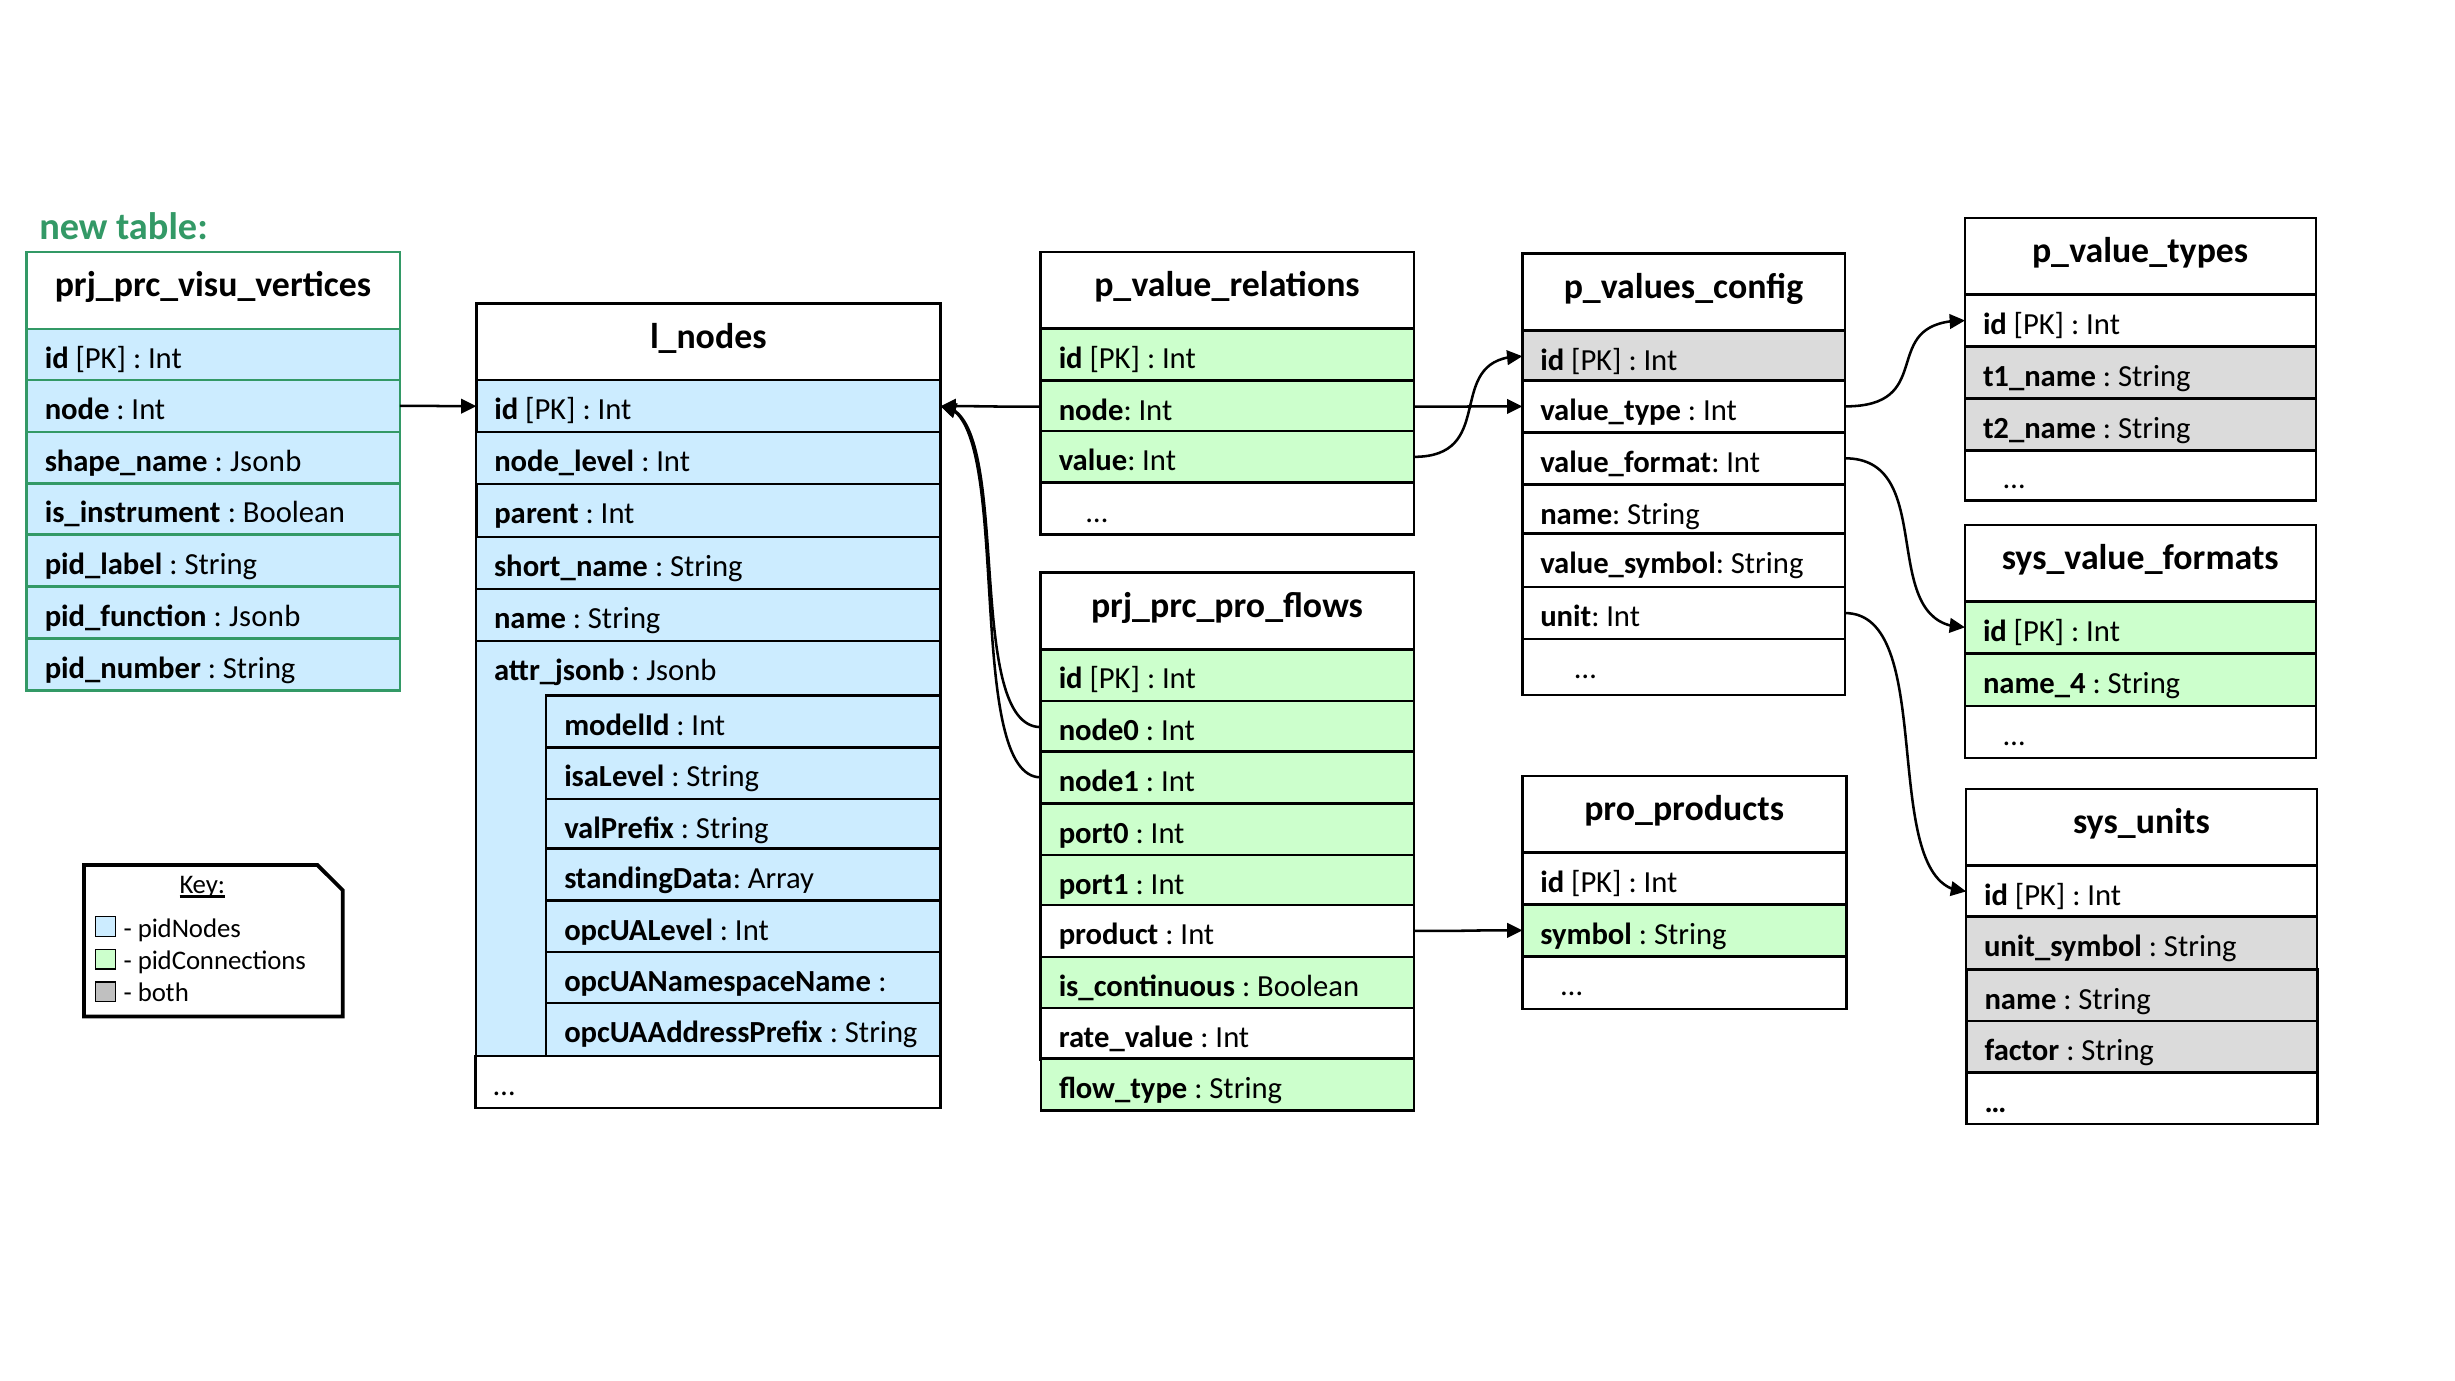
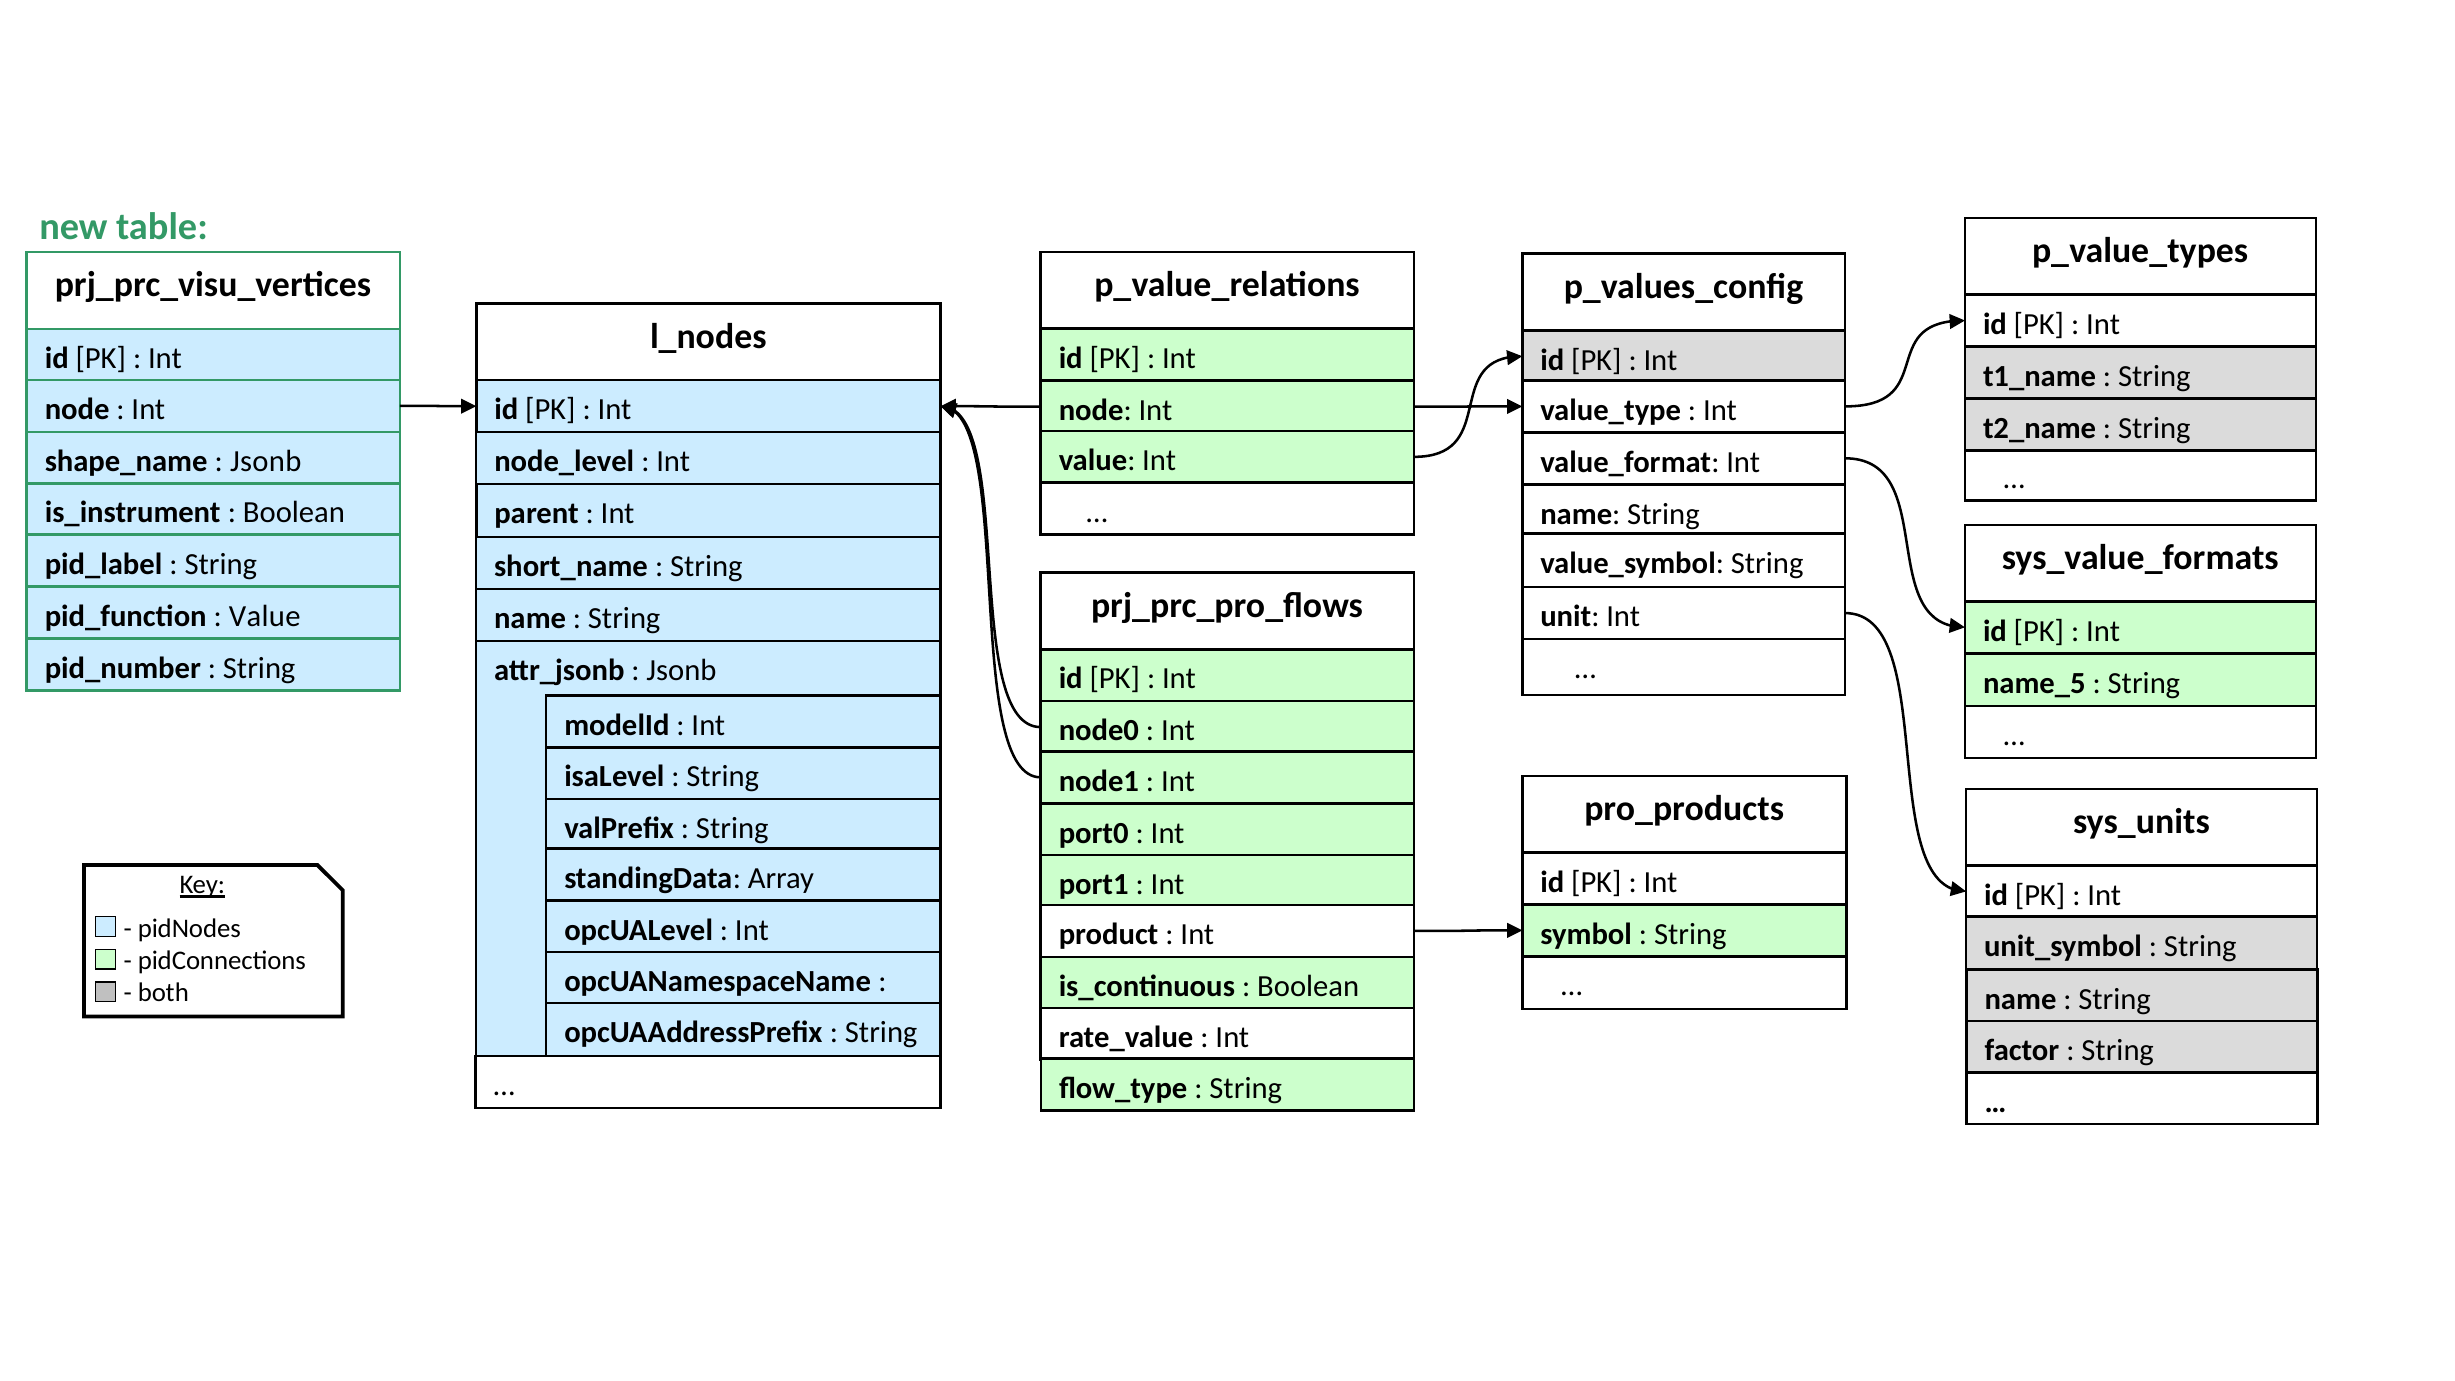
Jsonb at (265, 616): Jsonb -> Value
name_4: name_4 -> name_5
